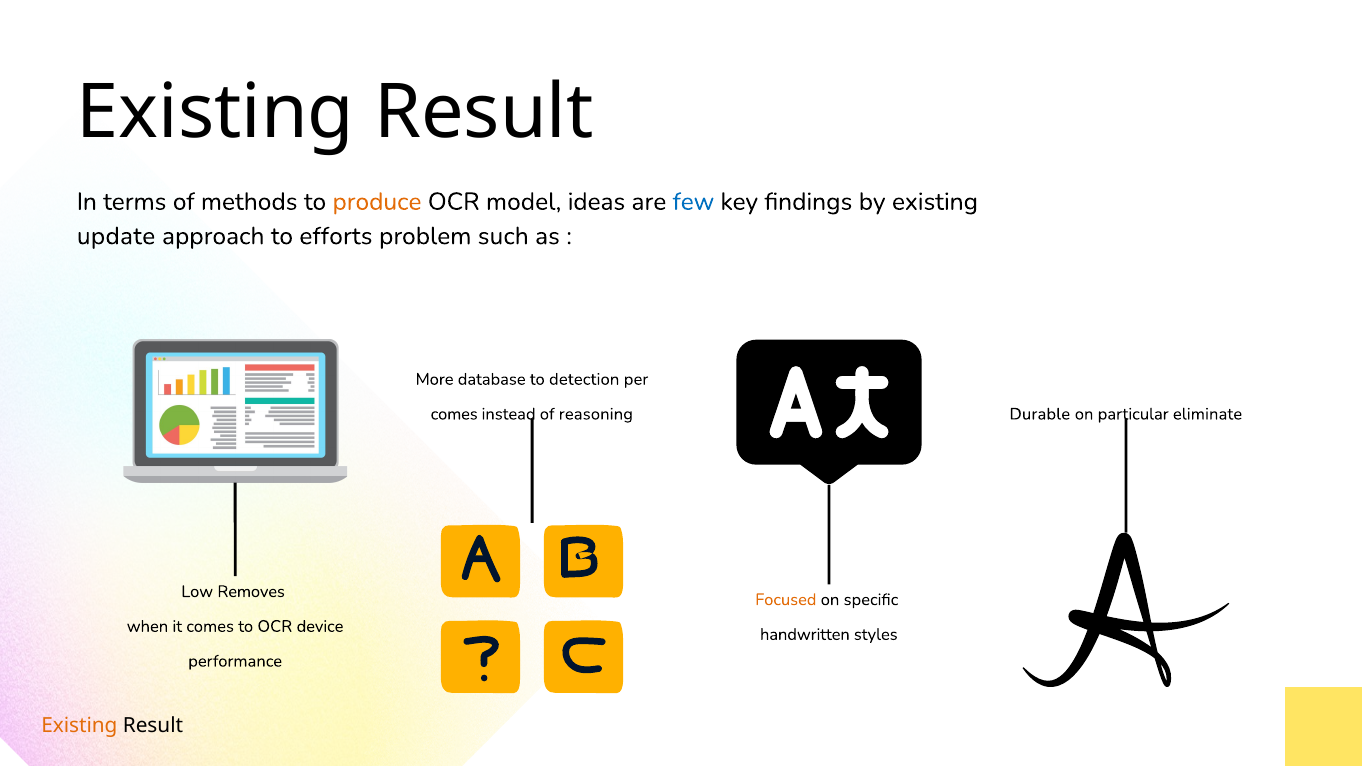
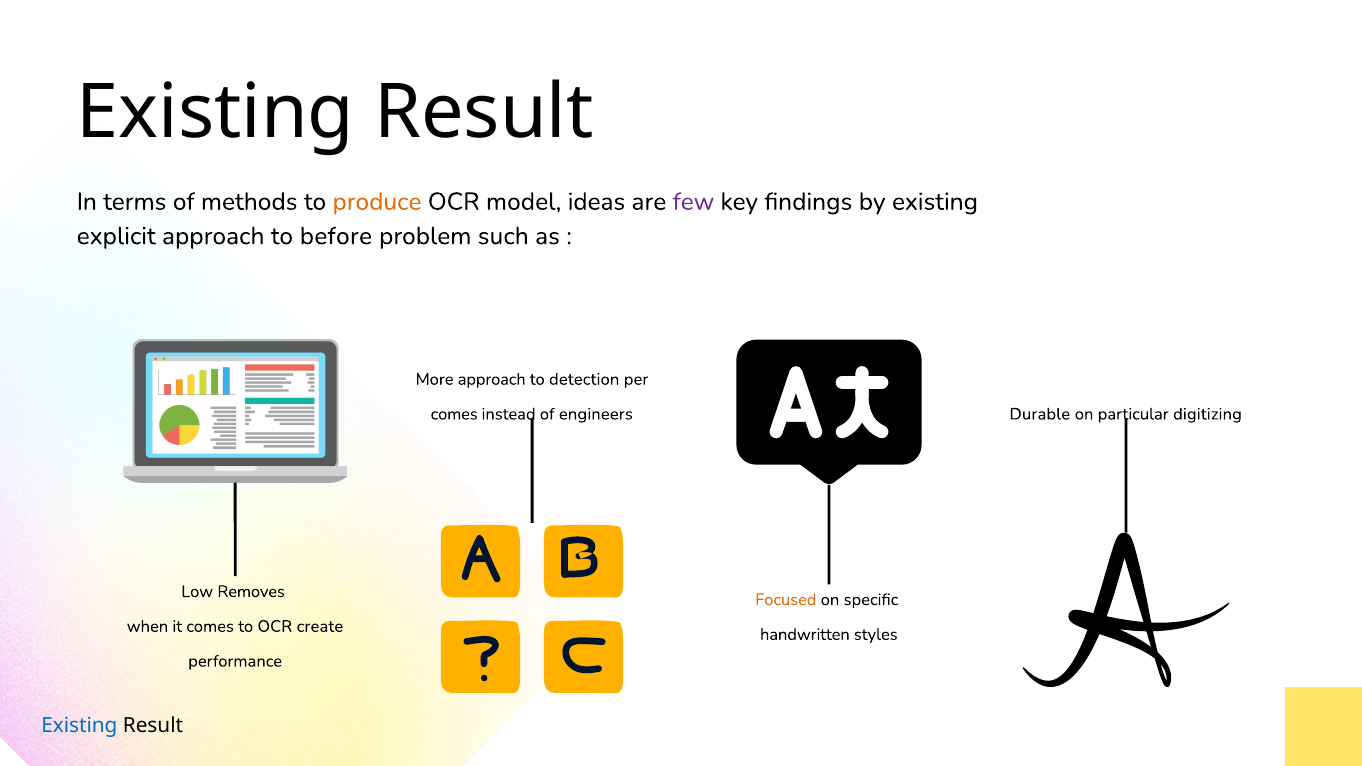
few colour: blue -> purple
update: update -> explicit
efforts: efforts -> before
More database: database -> approach
reasoning: reasoning -> engineers
eliminate: eliminate -> digitizing
device: device -> create
Existing at (79, 726) colour: orange -> blue
